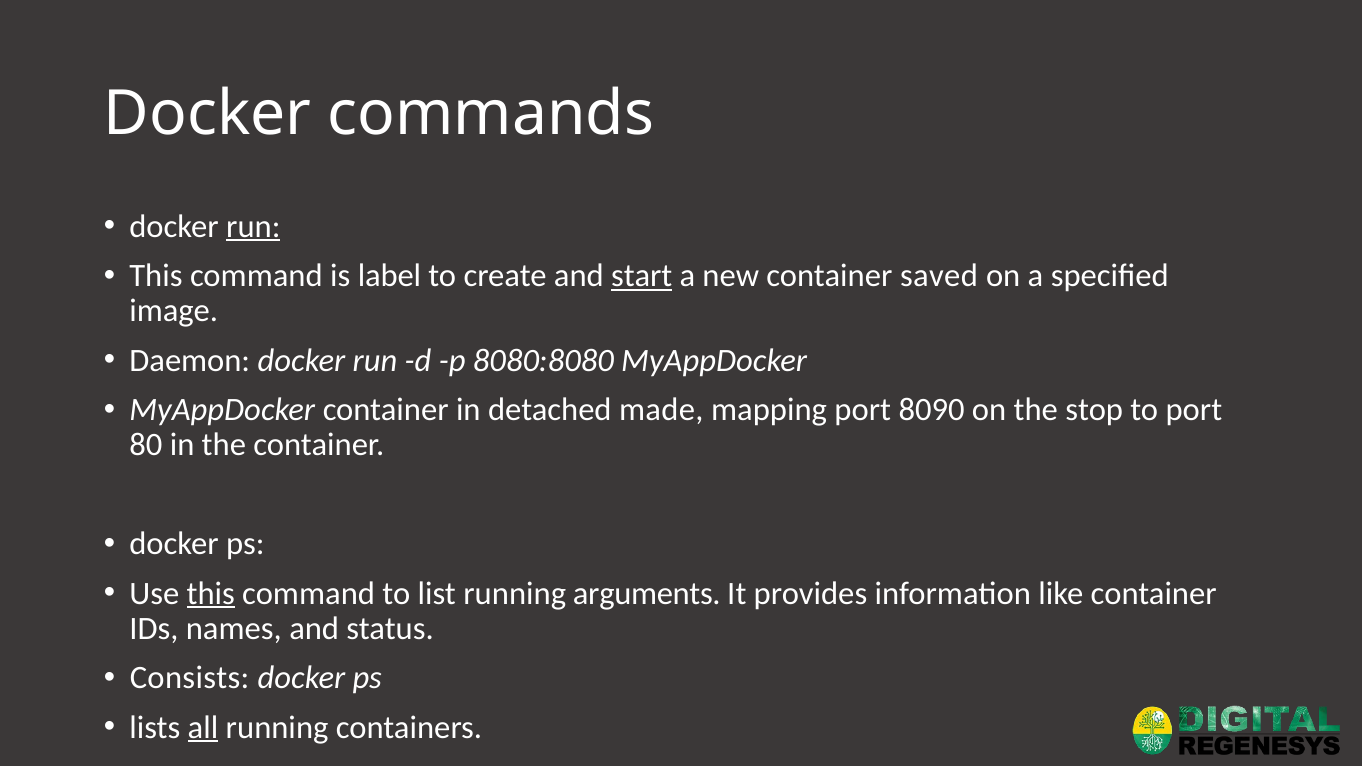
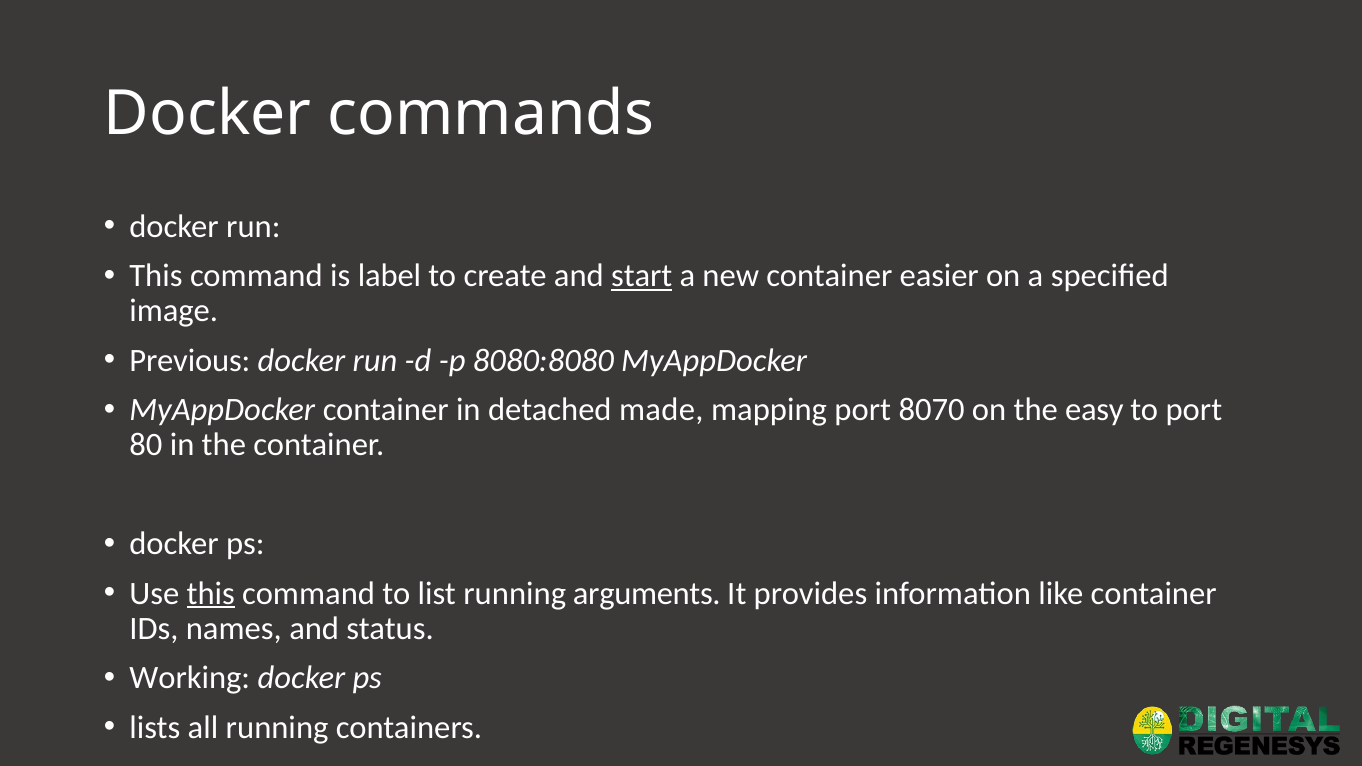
run at (253, 226) underline: present -> none
saved: saved -> easier
Daemon: Daemon -> Previous
8090: 8090 -> 8070
stop: stop -> easy
Consists: Consists -> Working
all underline: present -> none
